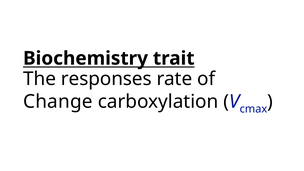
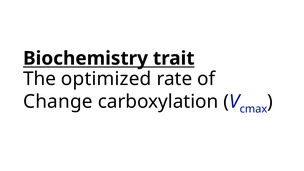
responses: responses -> optimized
